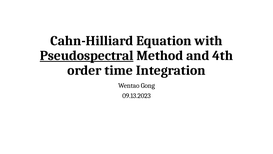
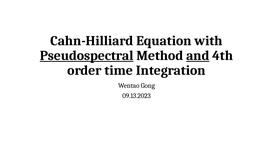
and underline: none -> present
